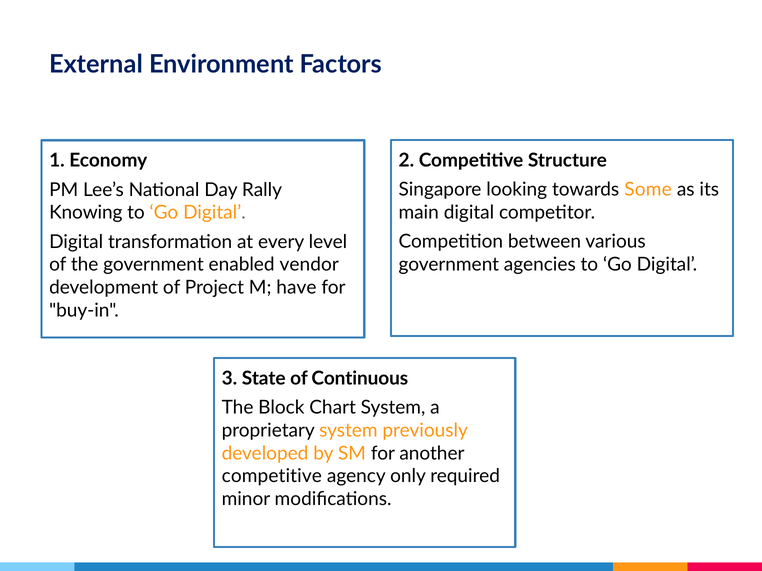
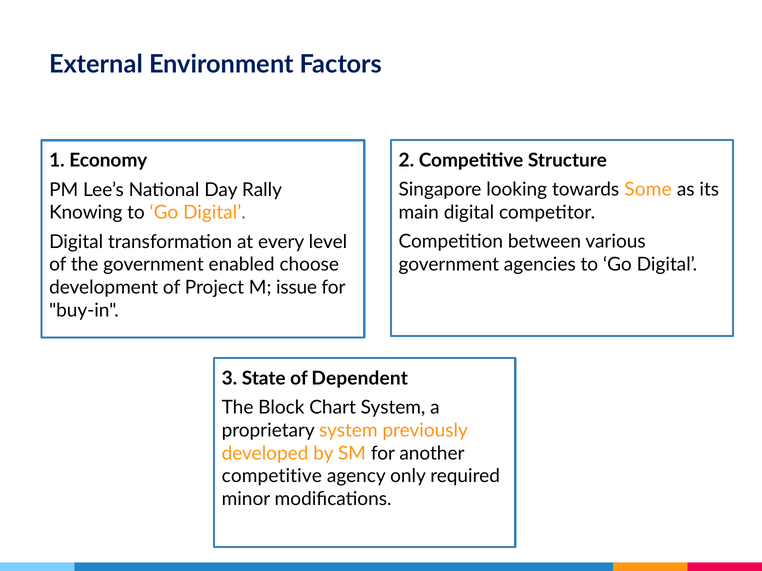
vendor: vendor -> choose
have: have -> issue
Continuous: Continuous -> Dependent
